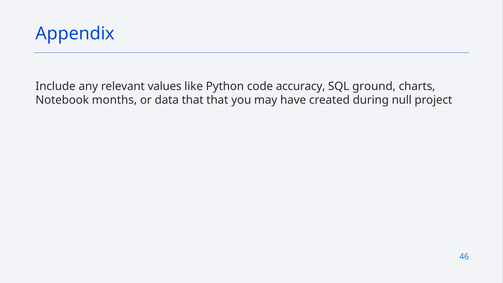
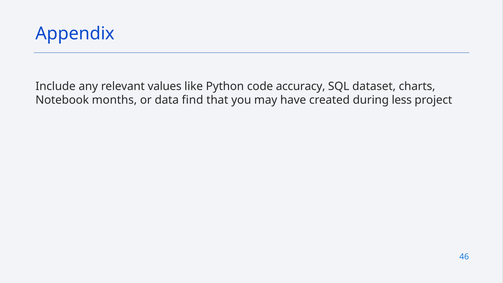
ground: ground -> dataset
data that: that -> find
null: null -> less
